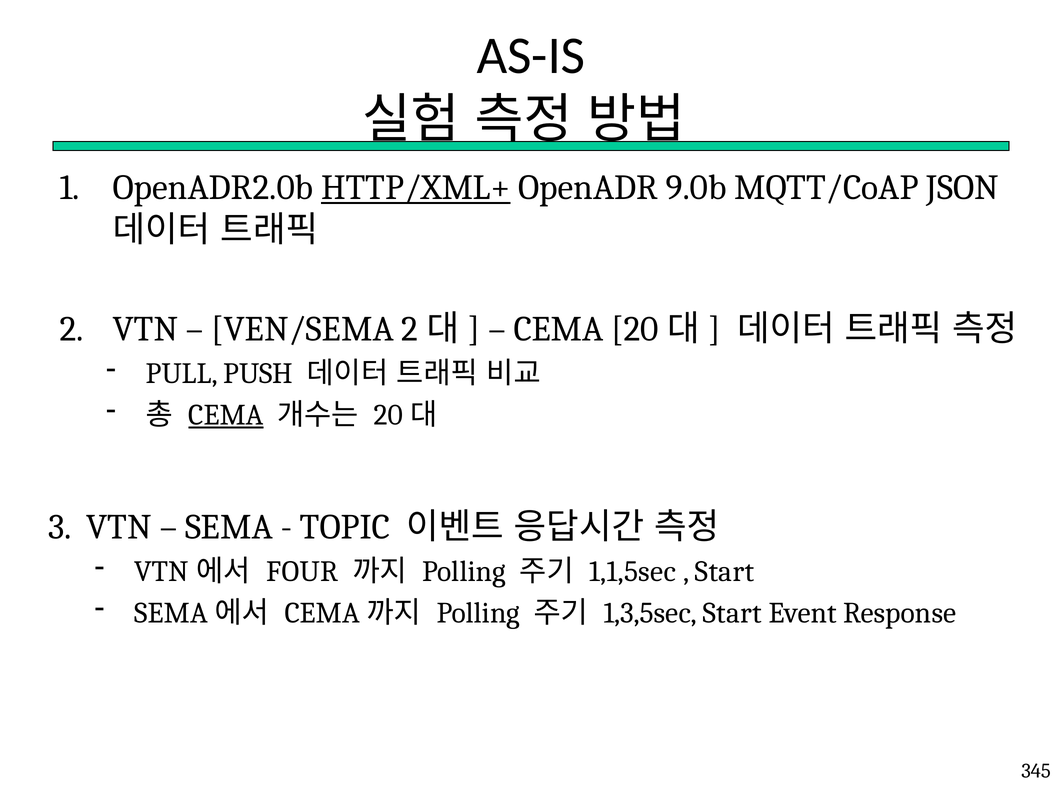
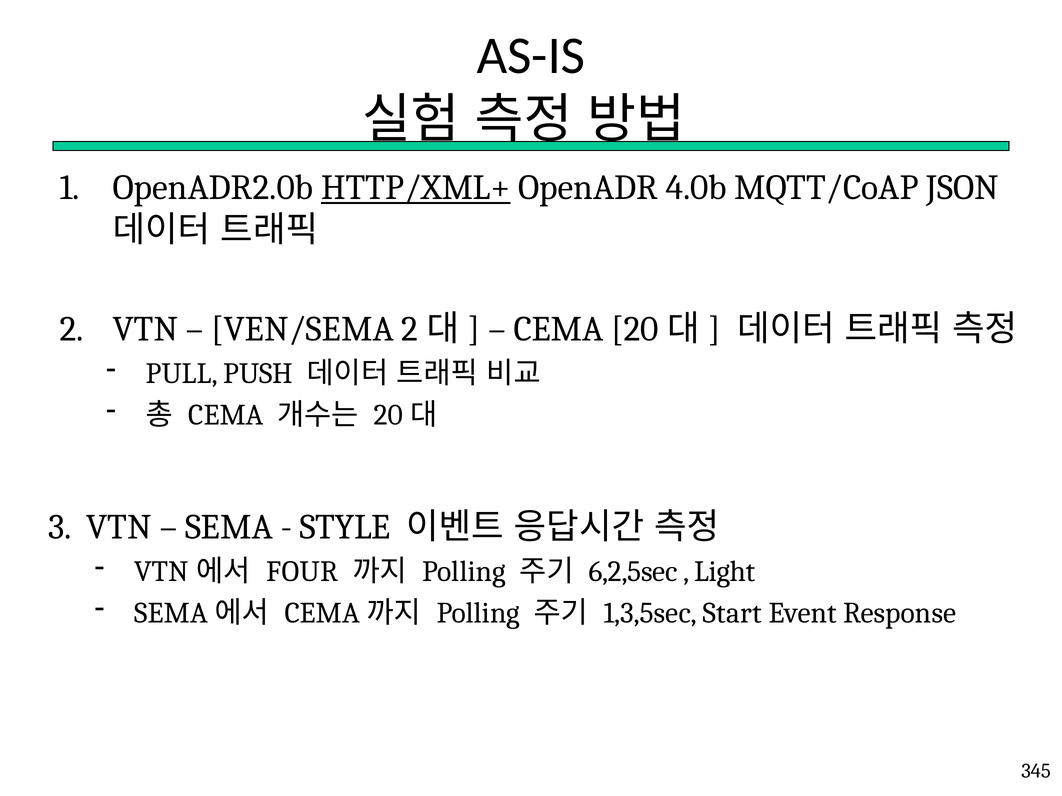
9.0b: 9.0b -> 4.0b
CEMA at (226, 415) underline: present -> none
TOPIC: TOPIC -> STYLE
1,1,5sec: 1,1,5sec -> 6,2,5sec
Start at (725, 572): Start -> Light
